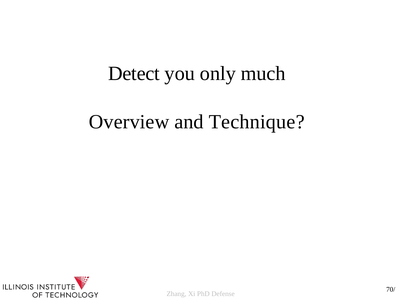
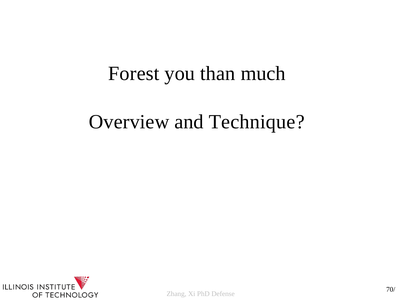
Detect: Detect -> Forest
only: only -> than
